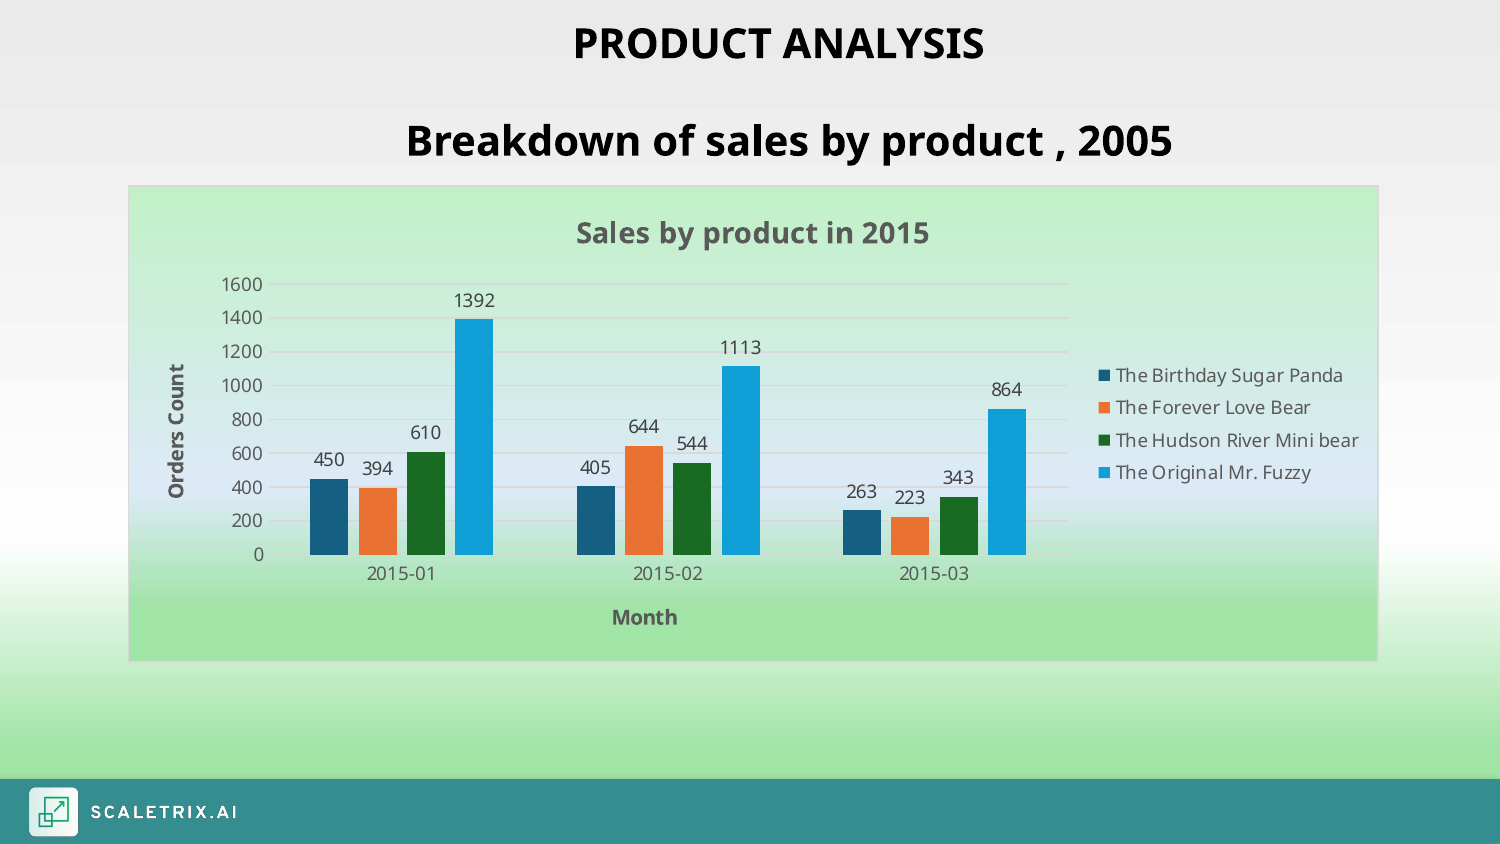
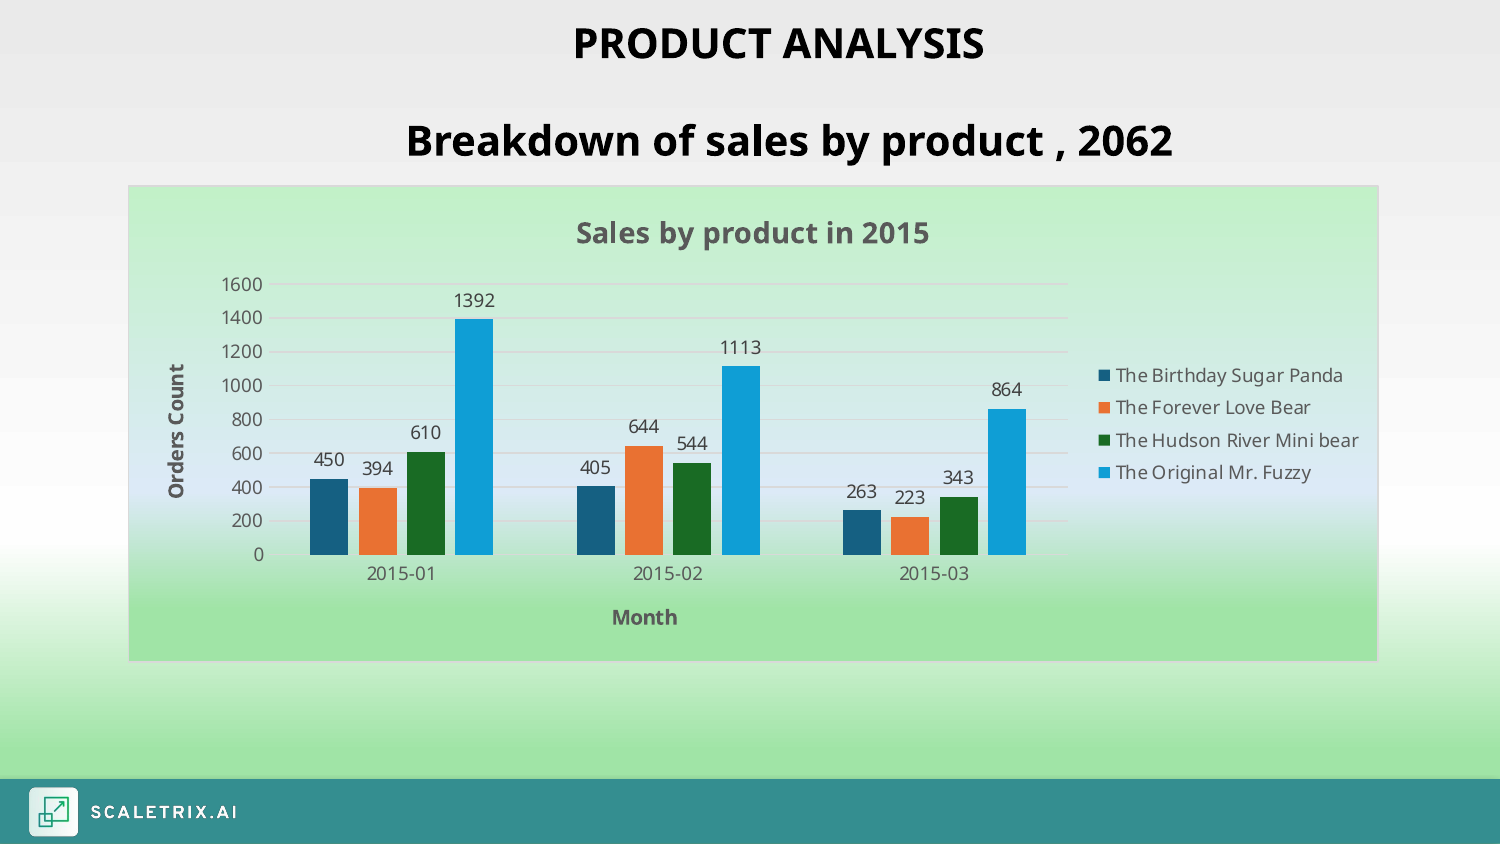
2005: 2005 -> 2062
